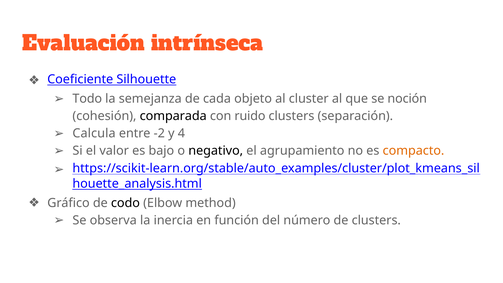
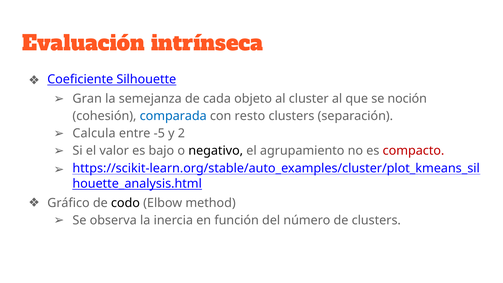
Todo: Todo -> Gran
comparada colour: black -> blue
ruido: ruido -> resto
-2: -2 -> -5
4: 4 -> 2
compacto colour: orange -> red
